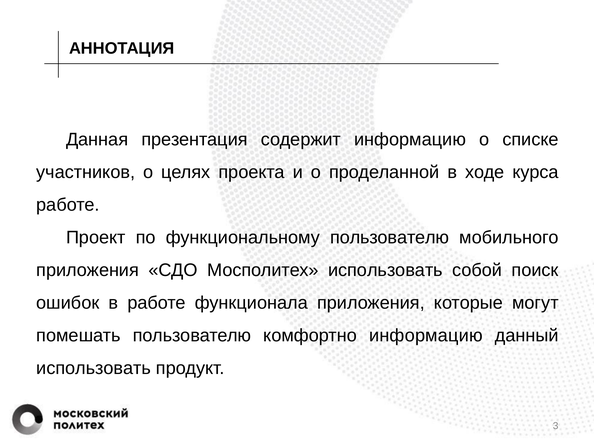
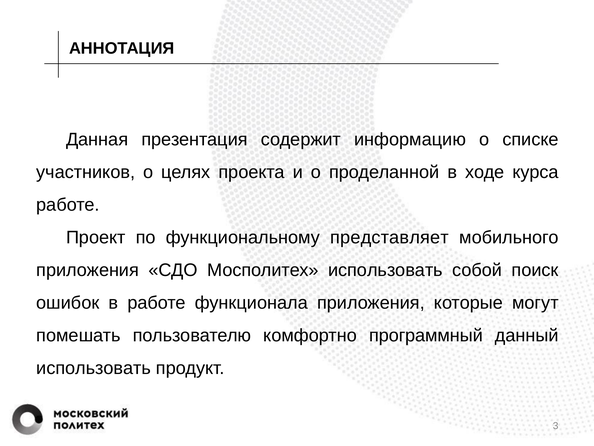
функциональному пользователю: пользователю -> представляет
комфортно информацию: информацию -> программный
